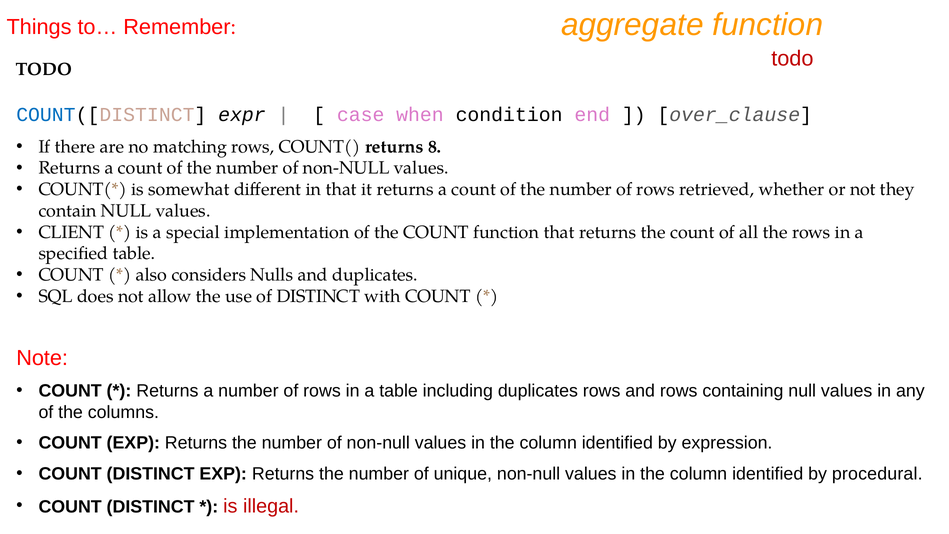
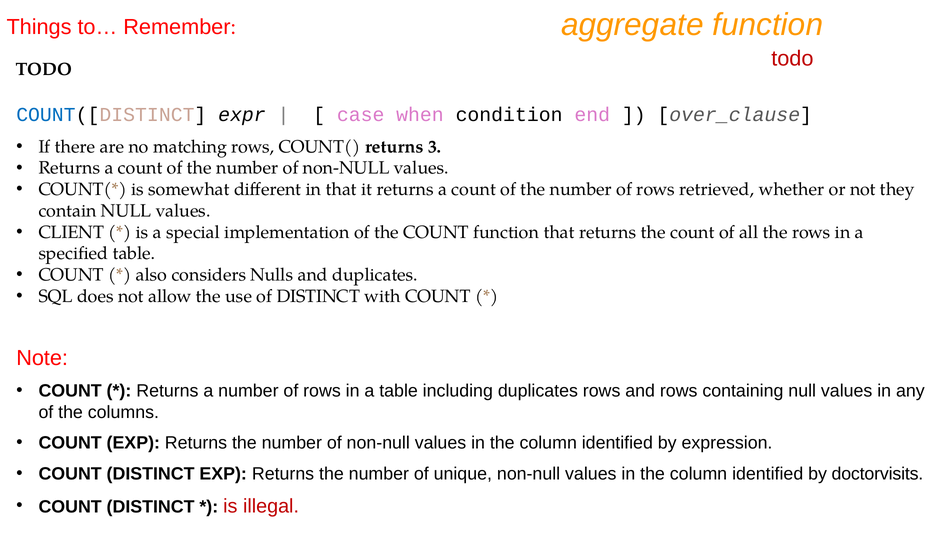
8: 8 -> 3
procedural: procedural -> doctorvisits
